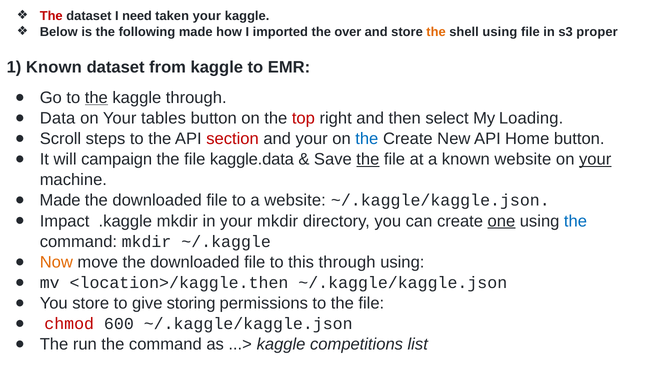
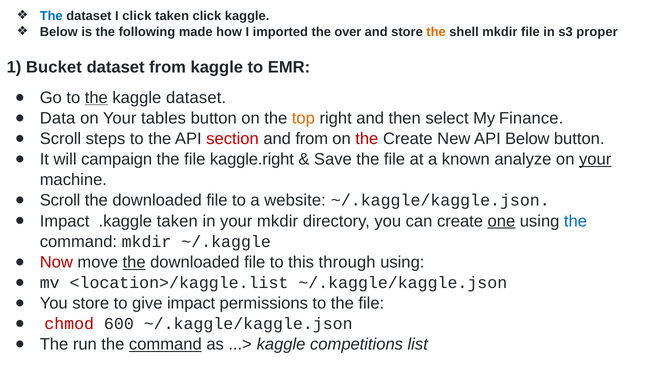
The at (51, 16) colour: red -> blue
I need: need -> click
taken your: your -> click
shell using: using -> mkdir
1 Known: Known -> Bucket
kaggle through: through -> dataset
top colour: red -> orange
Loading: Loading -> Finance
and your: your -> from
the at (367, 139) colour: blue -> red
API Home: Home -> Below
kaggle.data: kaggle.data -> kaggle.right
the at (368, 159) underline: present -> none
known website: website -> analyze
Made at (60, 200): Made -> Scroll
.kaggle mkdir: mkdir -> taken
Now colour: orange -> red
the at (134, 262) underline: none -> present
<location>/kaggle.then: <location>/kaggle.then -> <location>/kaggle.list
give storing: storing -> impact
command at (165, 344) underline: none -> present
